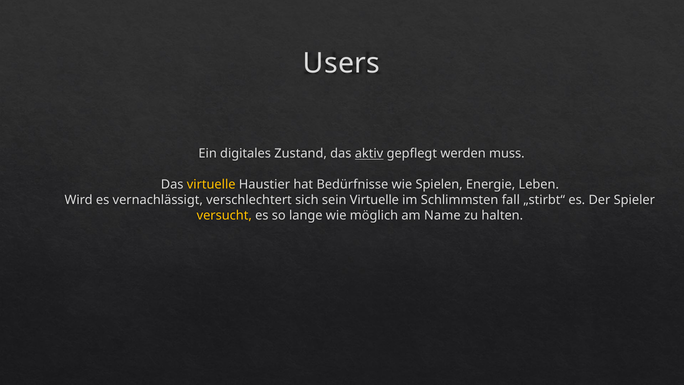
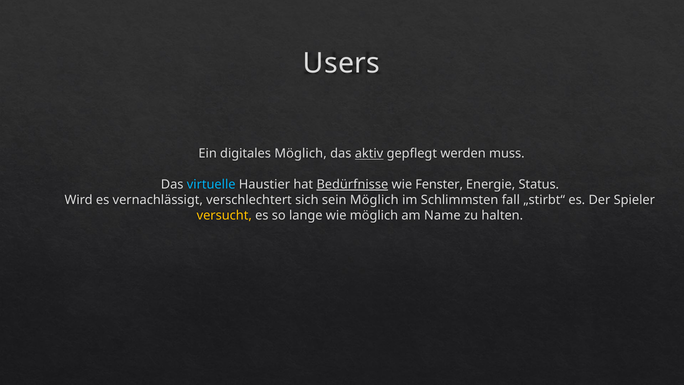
digitales Zustand: Zustand -> Möglich
virtuelle at (211, 184) colour: yellow -> light blue
Bedürfnisse underline: none -> present
Spielen: Spielen -> Fenster
Leben: Leben -> Status
sein Virtuelle: Virtuelle -> Möglich
